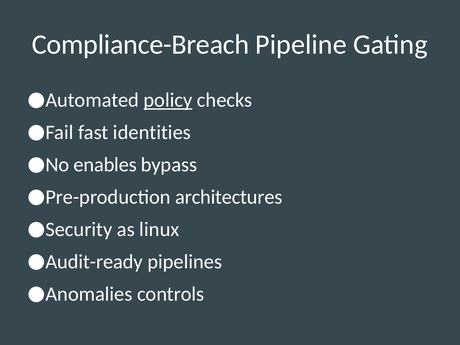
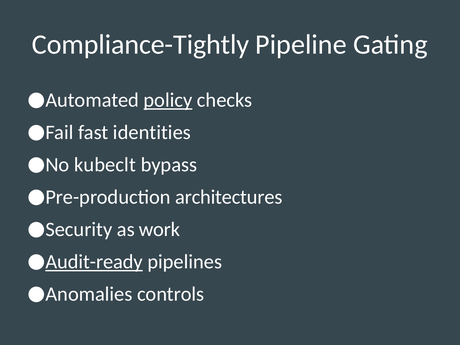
Compliance-Breach: Compliance-Breach -> Compliance-Tightly
enables: enables -> kubeclt
linux: linux -> work
Audit-ready underline: none -> present
